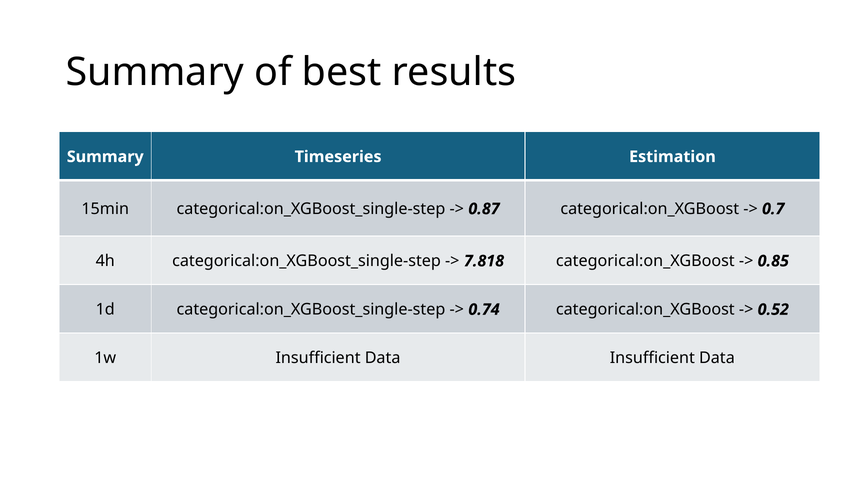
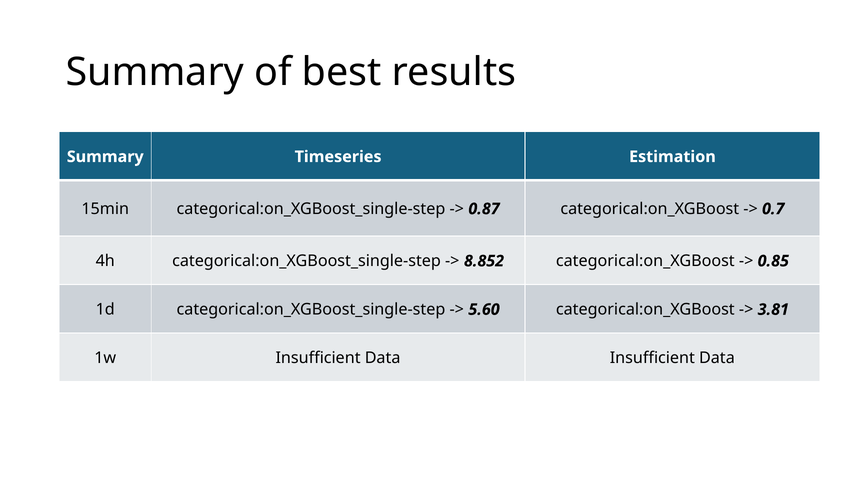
7.818: 7.818 -> 8.852
0.74: 0.74 -> 5.60
0.52: 0.52 -> 3.81
